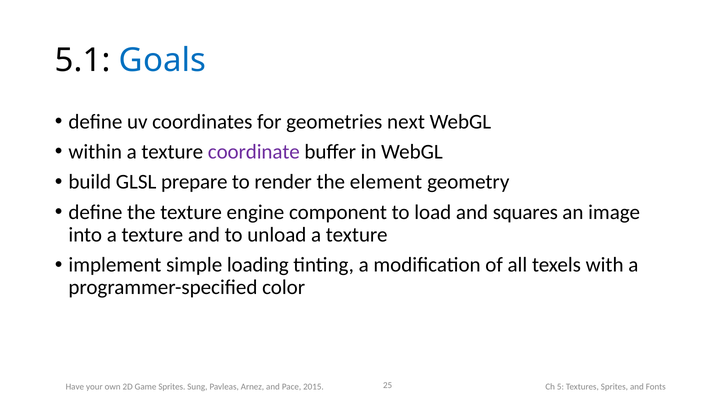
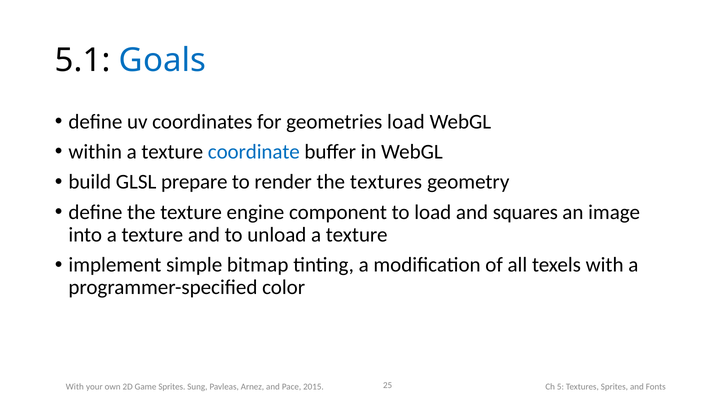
geometries next: next -> load
coordinate colour: purple -> blue
the element: element -> textures
loading: loading -> bitmap
Have at (75, 387): Have -> With
